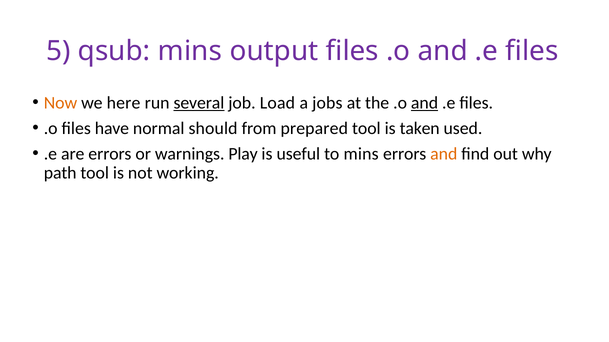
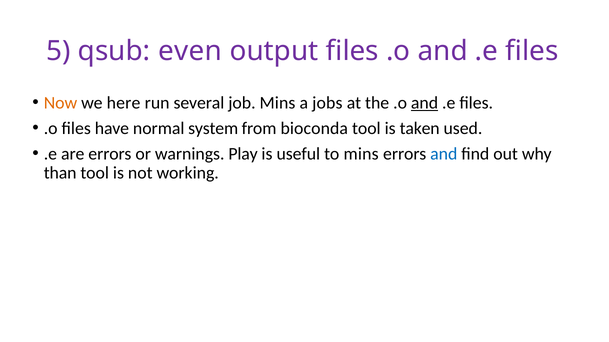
qsub mins: mins -> even
several underline: present -> none
job Load: Load -> Mins
should: should -> system
prepared: prepared -> bioconda
and at (444, 154) colour: orange -> blue
path: path -> than
